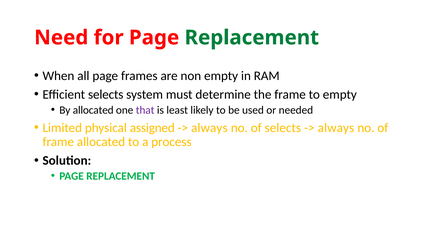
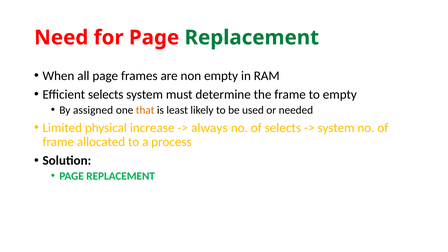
By allocated: allocated -> assigned
that colour: purple -> orange
assigned: assigned -> increase
always at (336, 128): always -> system
